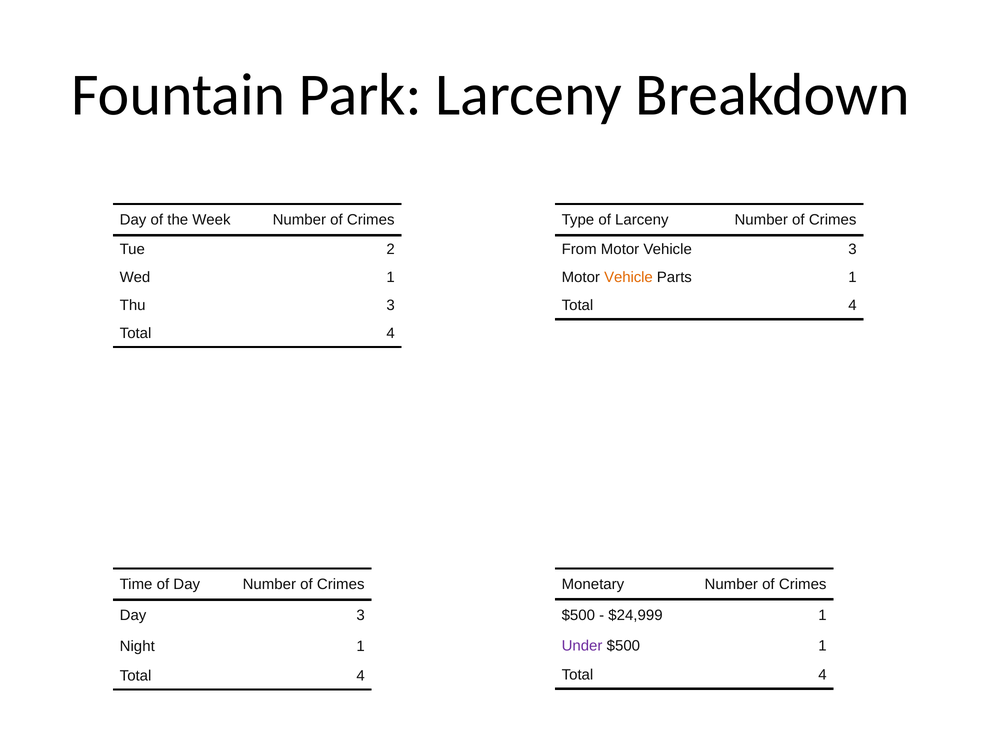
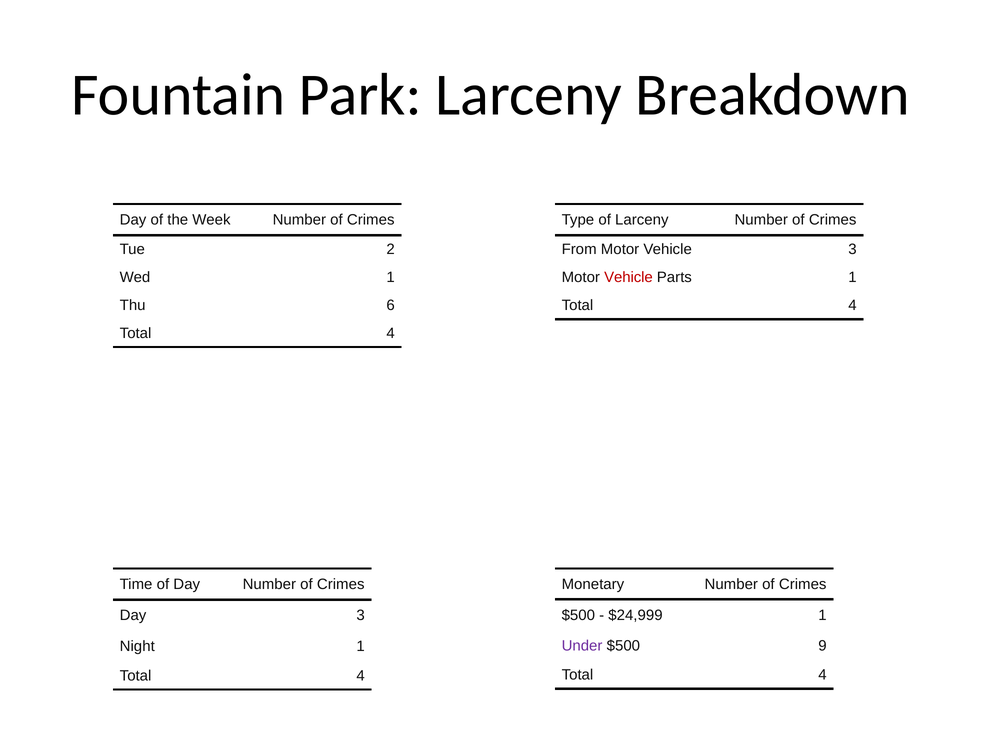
Vehicle at (628, 278) colour: orange -> red
Thu 3: 3 -> 6
$500 1: 1 -> 9
